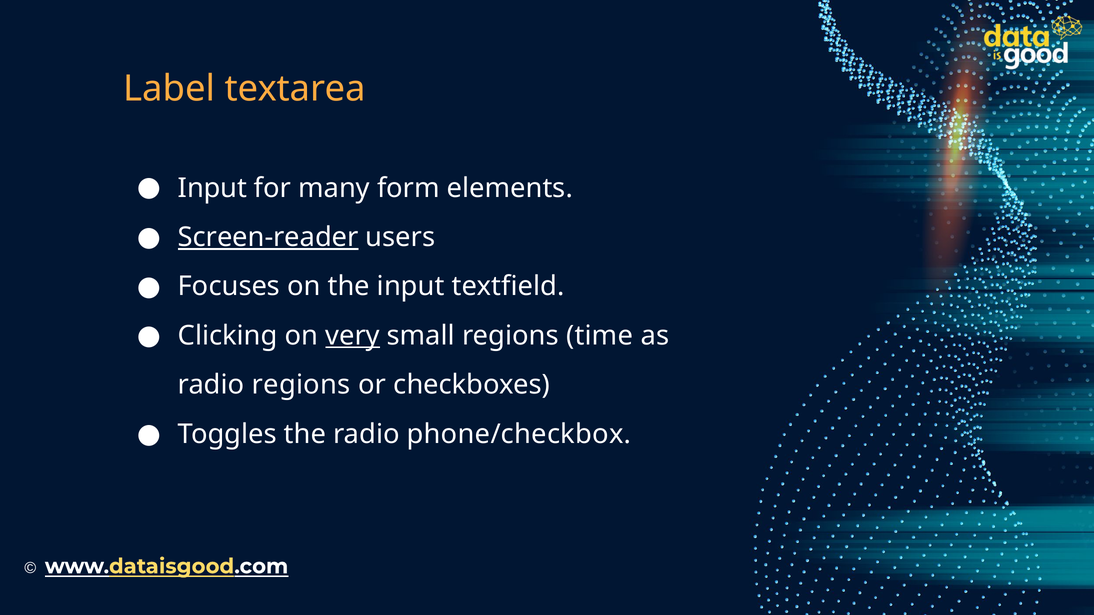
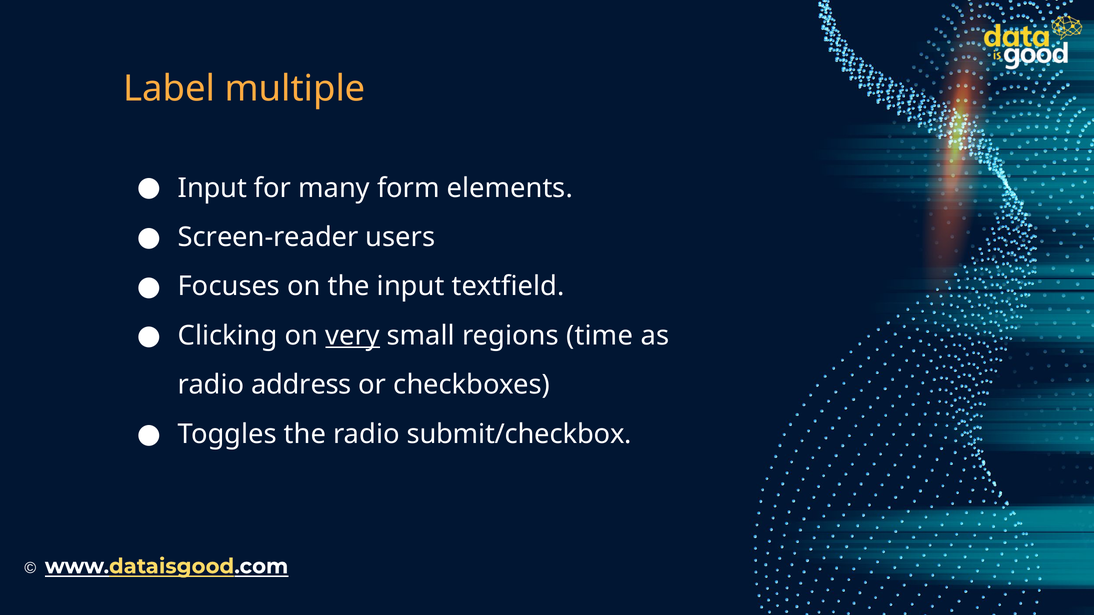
textarea: textarea -> multiple
Screen-reader underline: present -> none
radio regions: regions -> address
phone/checkbox: phone/checkbox -> submit/checkbox
